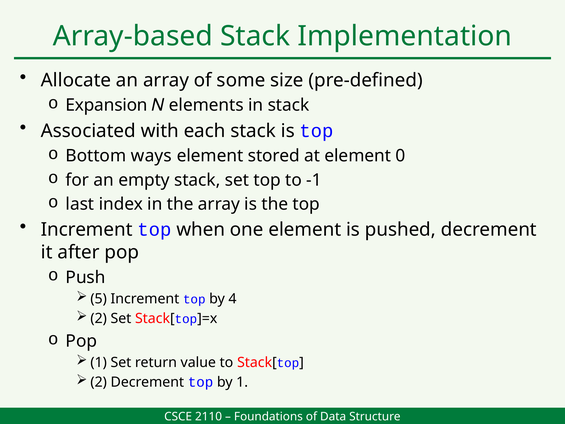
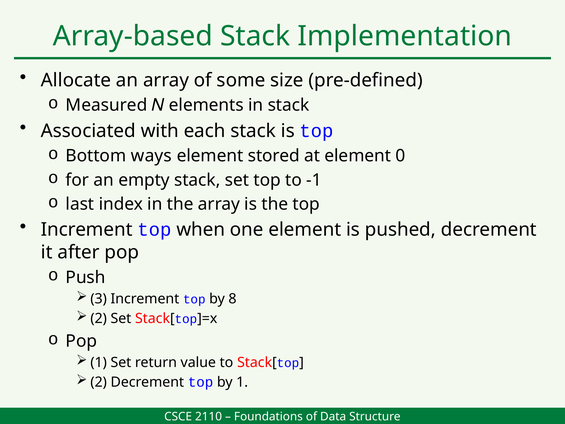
Expansion: Expansion -> Measured
5: 5 -> 3
4: 4 -> 8
